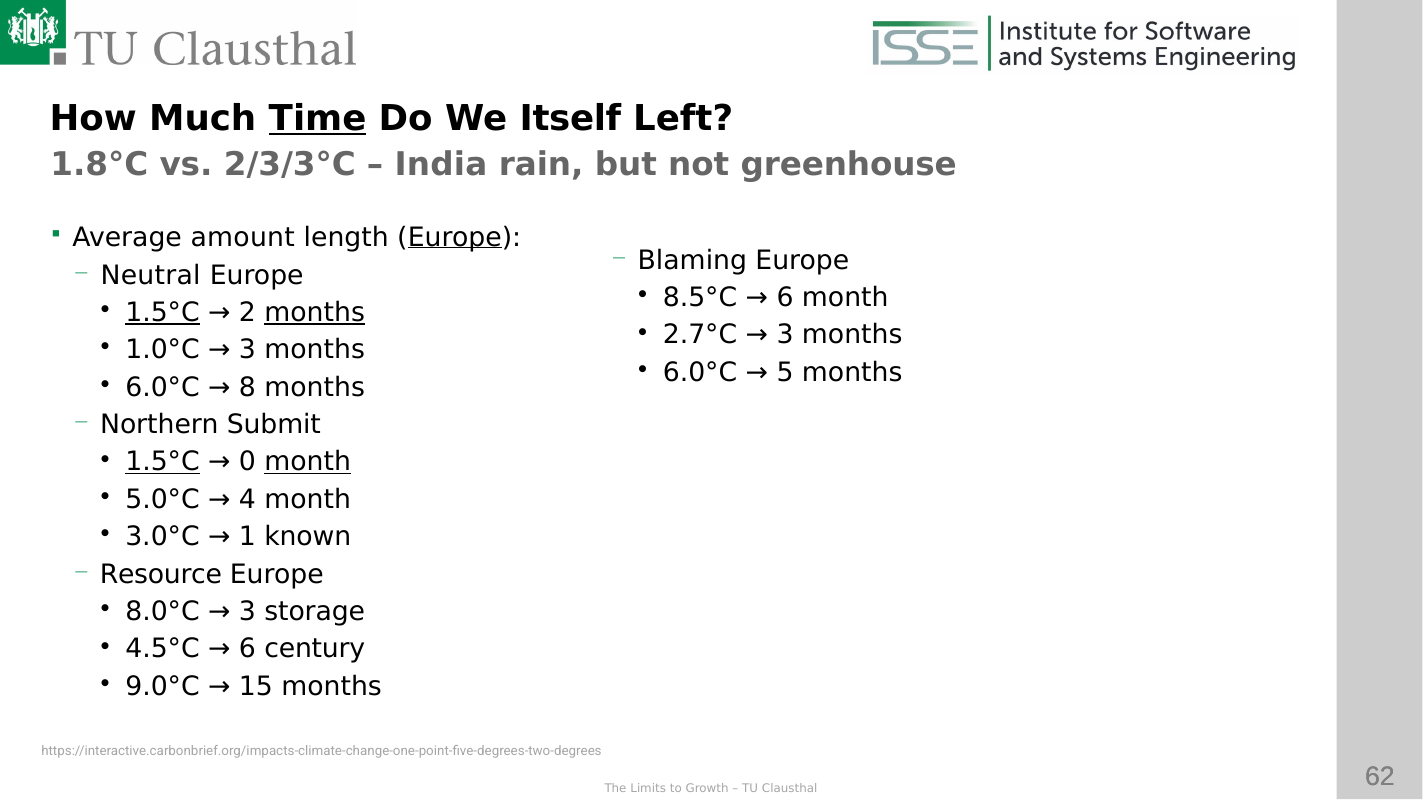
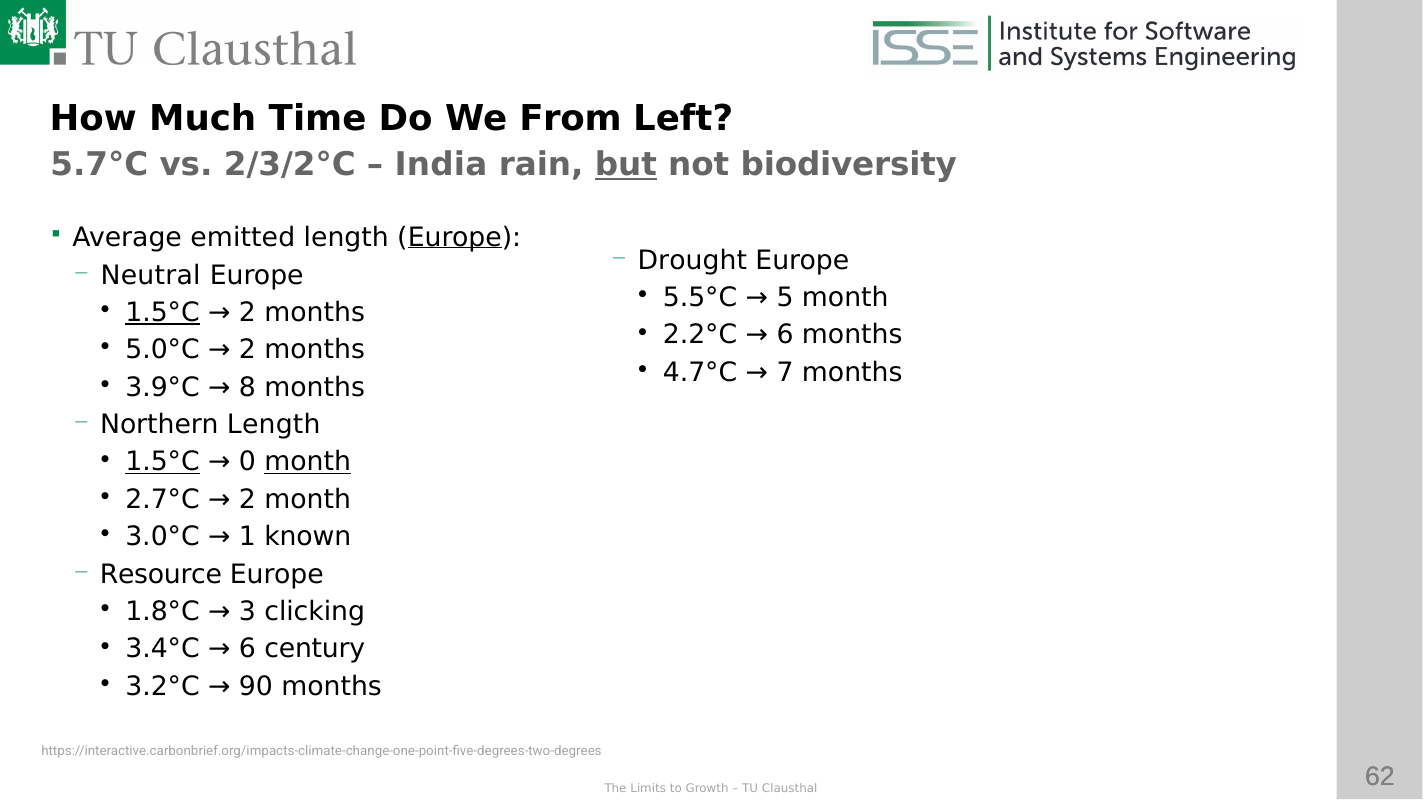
Time underline: present -> none
Itself: Itself -> From
1.8°C: 1.8°C -> 5.7°C
2/3/3°C: 2/3/3°C -> 2/3/2°C
but underline: none -> present
greenhouse: greenhouse -> biodiversity
amount: amount -> emitted
Blaming: Blaming -> Drought
8.5°C: 8.5°C -> 5.5°C
6 at (785, 298): 6 -> 5
months at (315, 313) underline: present -> none
2.7°C: 2.7°C -> 2.2°C
3 at (785, 335): 3 -> 6
1.0°C: 1.0°C -> 5.0°C
3 at (247, 350): 3 -> 2
6.0°C at (700, 372): 6.0°C -> 4.7°C
5 at (785, 372): 5 -> 7
6.0°C at (163, 387): 6.0°C -> 3.9°C
Northern Submit: Submit -> Length
5.0°C: 5.0°C -> 2.7°C
4 at (247, 499): 4 -> 2
8.0°C: 8.0°C -> 1.8°C
storage: storage -> clicking
4.5°C: 4.5°C -> 3.4°C
9.0°C: 9.0°C -> 3.2°C
15: 15 -> 90
